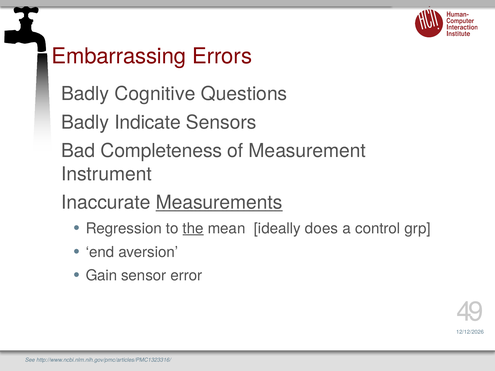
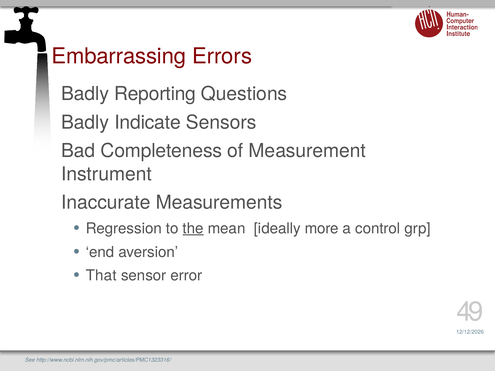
Cognitive: Cognitive -> Reporting
Measurements underline: present -> none
does: does -> more
Gain: Gain -> That
